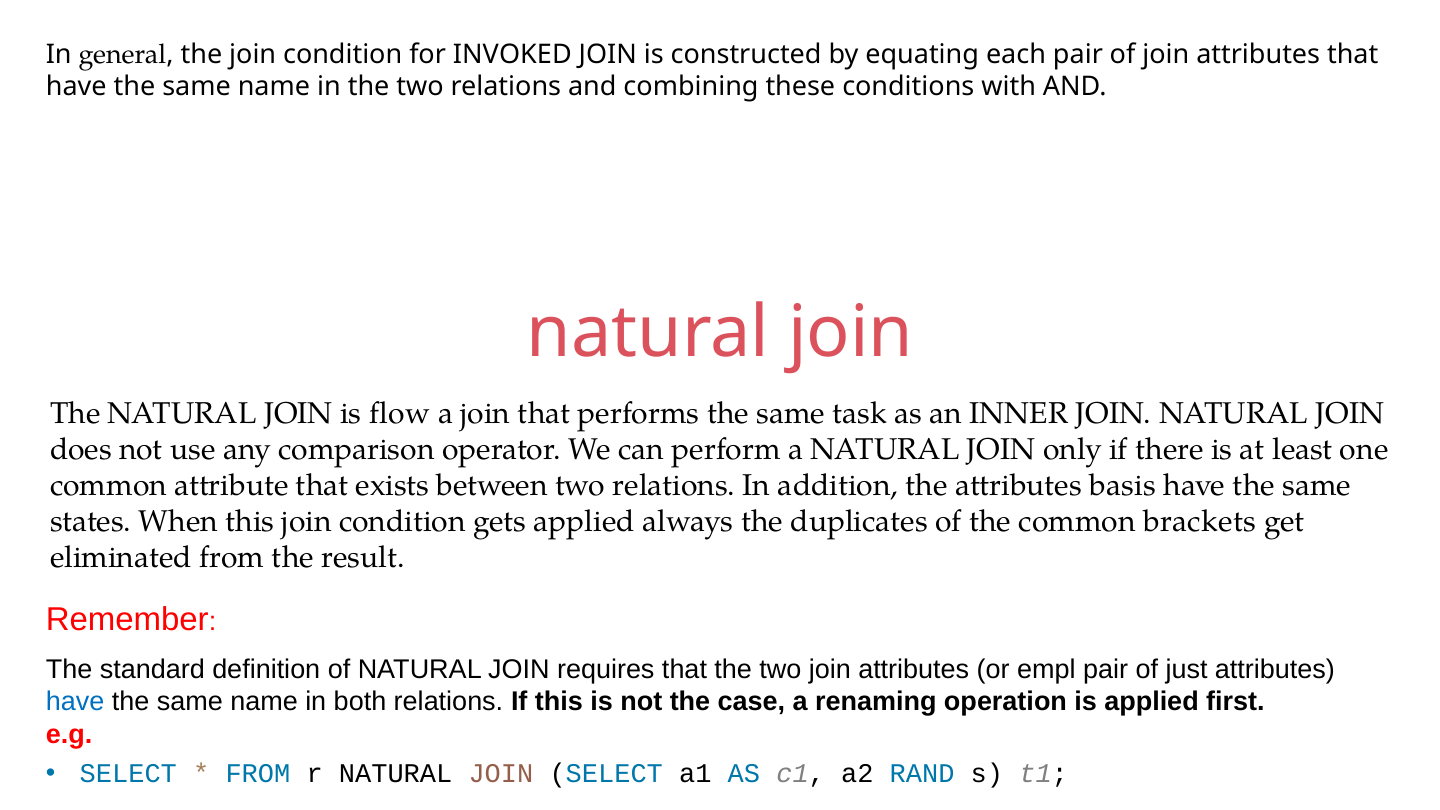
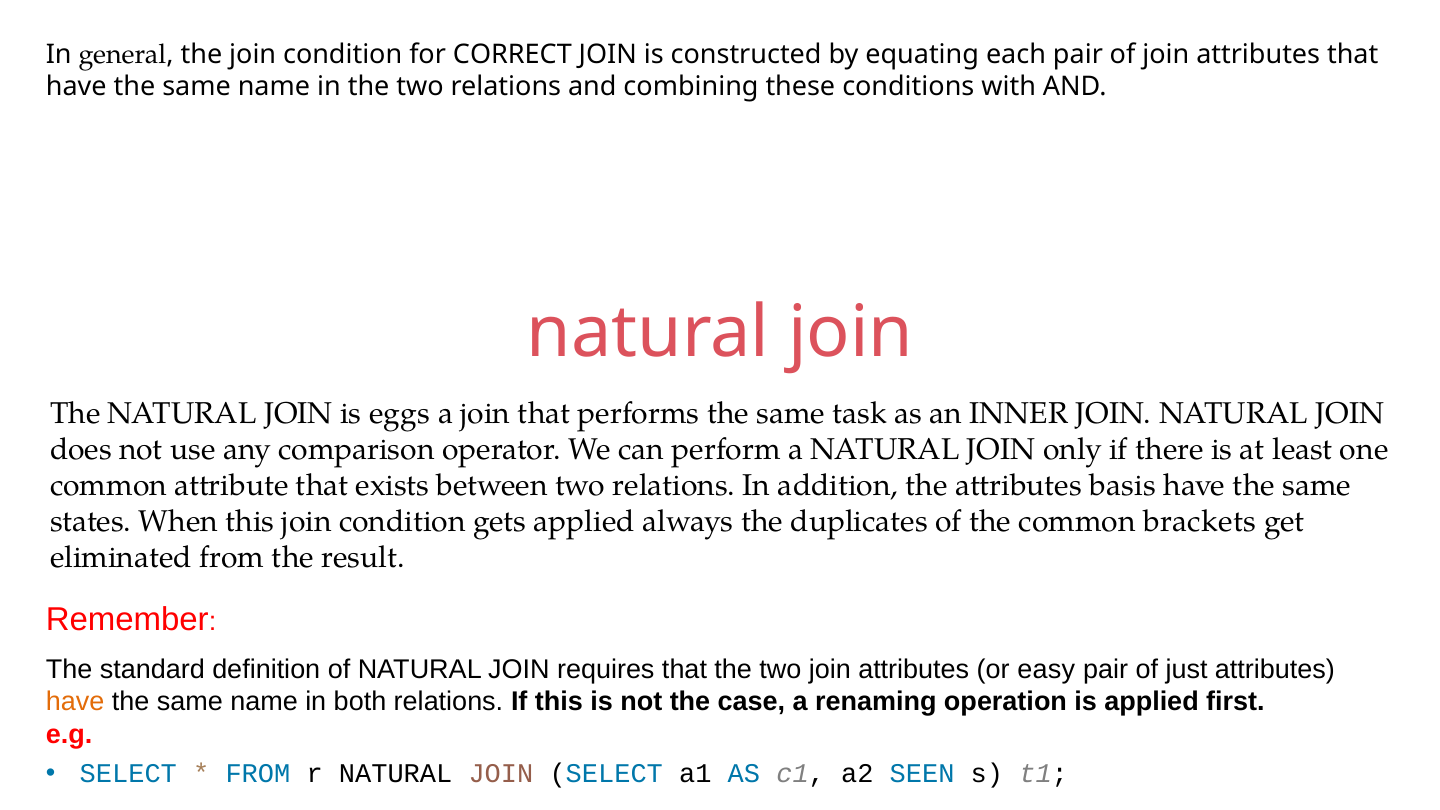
INVOKED: INVOKED -> CORRECT
flow: flow -> eggs
empl: empl -> easy
have at (75, 702) colour: blue -> orange
RAND: RAND -> SEEN
